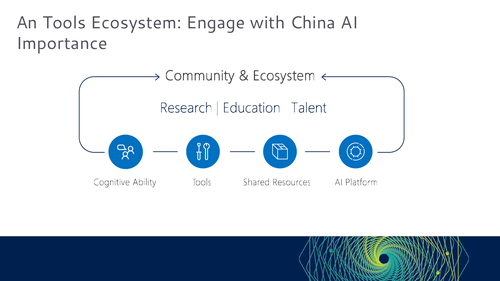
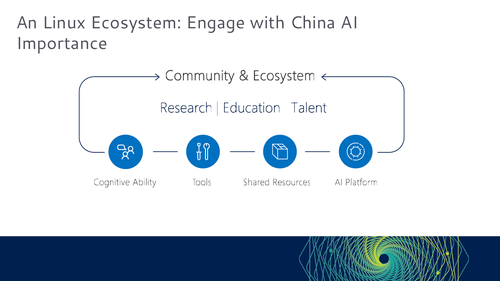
Tools: Tools -> Linux
